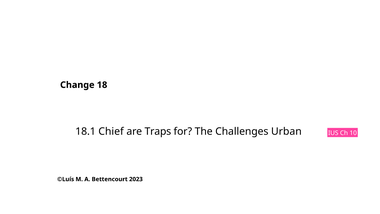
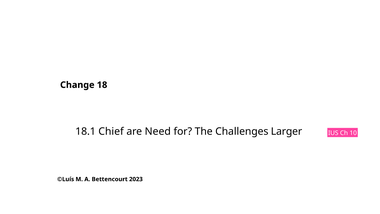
Traps: Traps -> Need
Urban: Urban -> Larger
